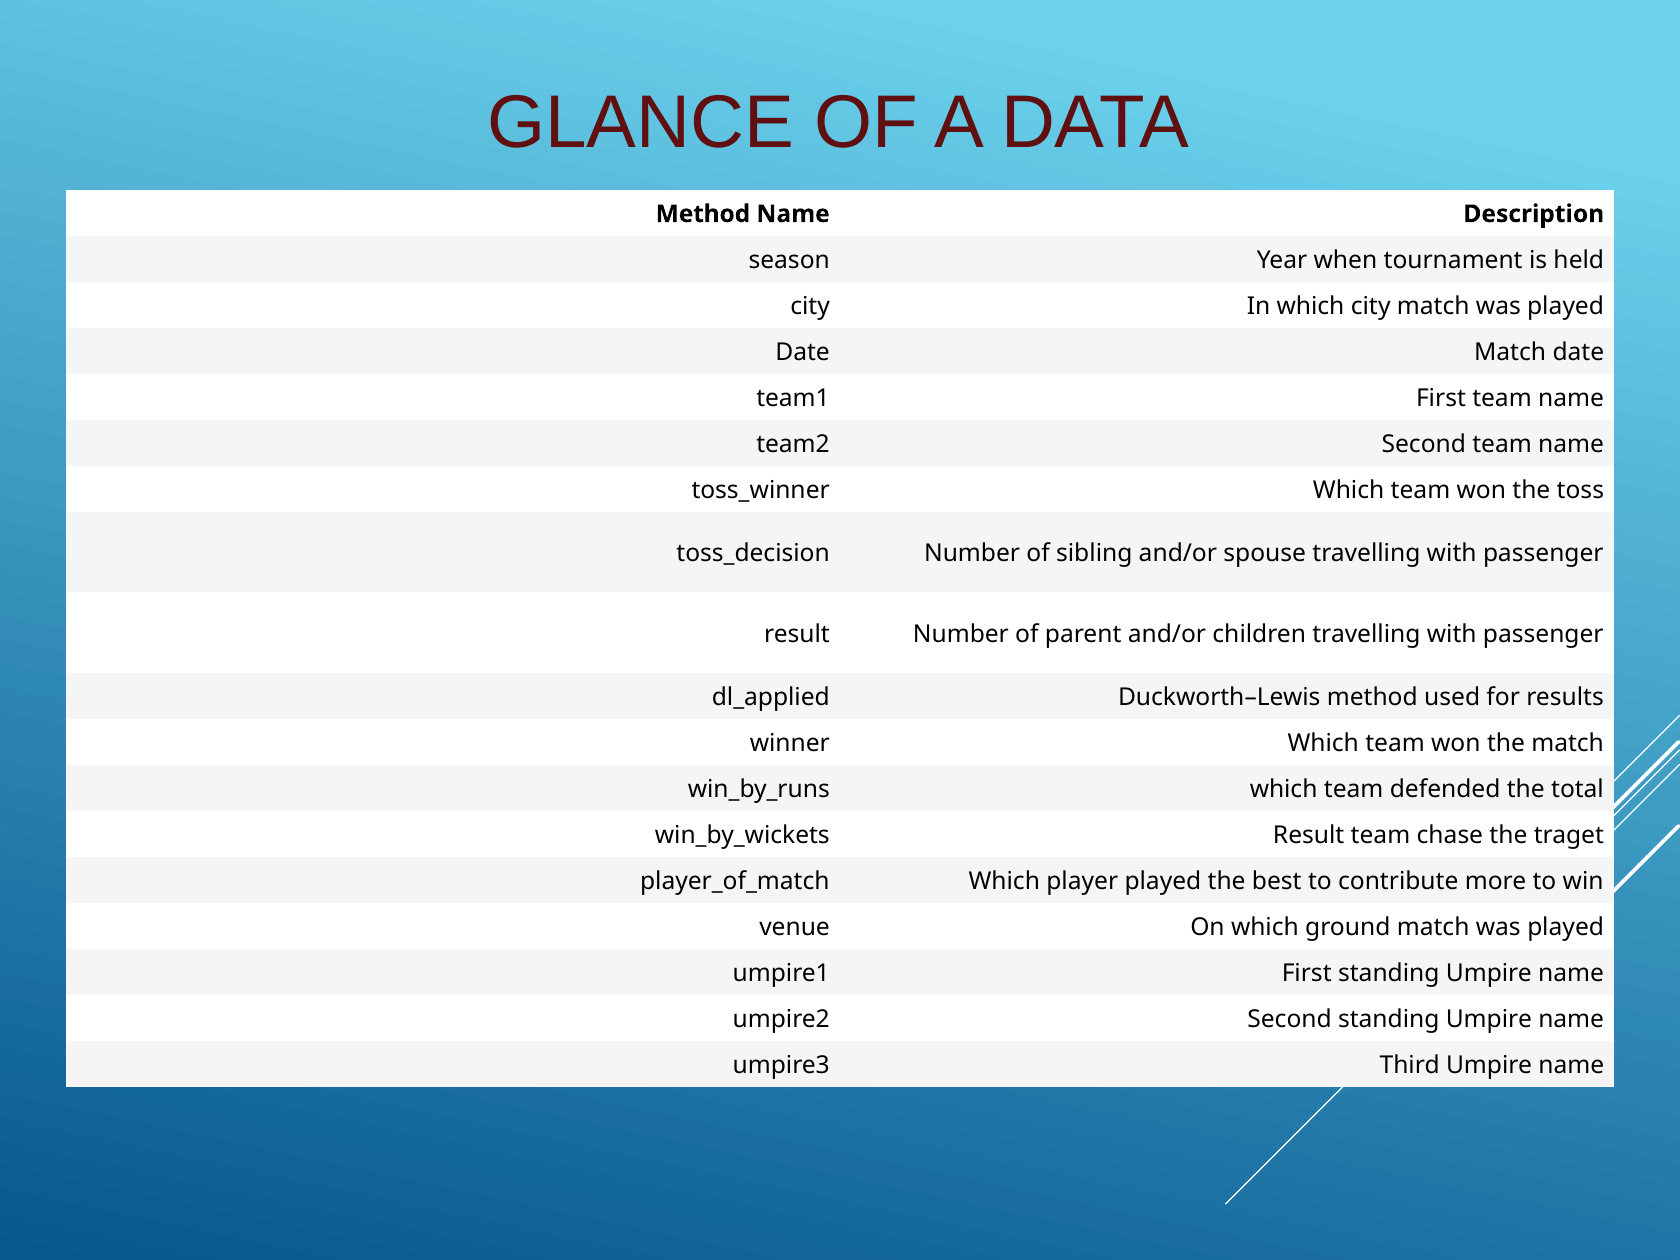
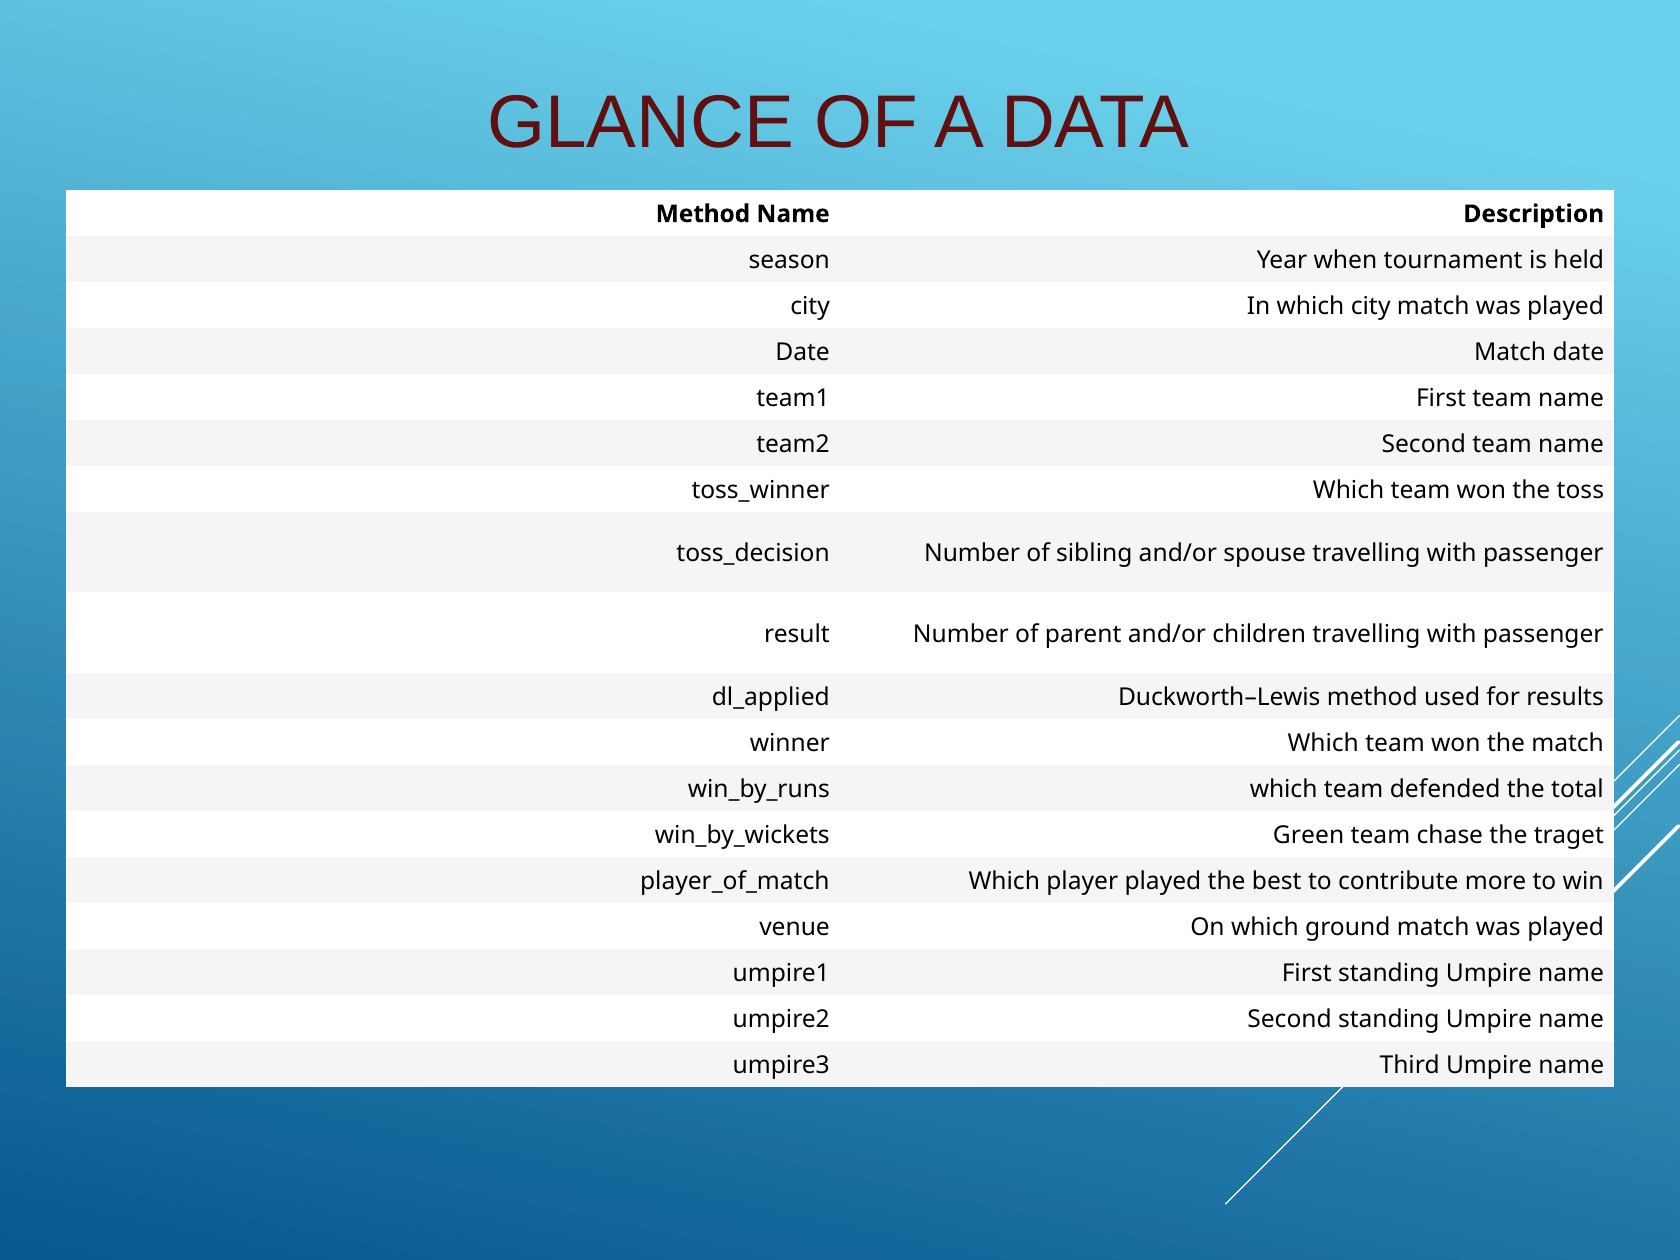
Result at (1309, 836): Result -> Green
